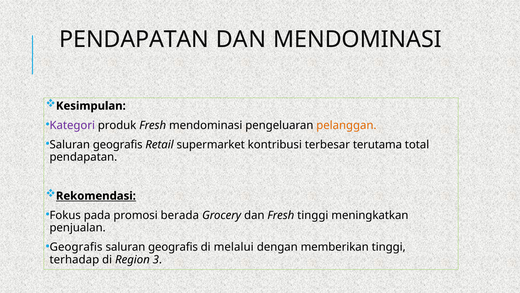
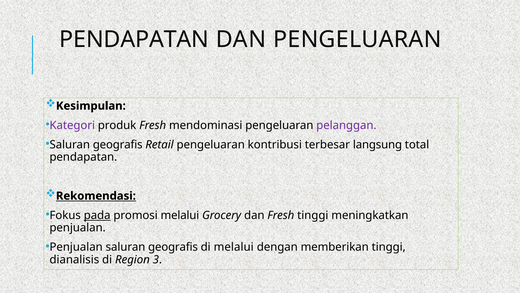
DAN MENDOMINASI: MENDOMINASI -> PENGELUARAN
pelanggan colour: orange -> purple
Retail supermarket: supermarket -> pengeluaran
terutama: terutama -> langsung
pada underline: none -> present
promosi berada: berada -> melalui
Geografis at (76, 247): Geografis -> Penjualan
terhadap: terhadap -> dianalisis
